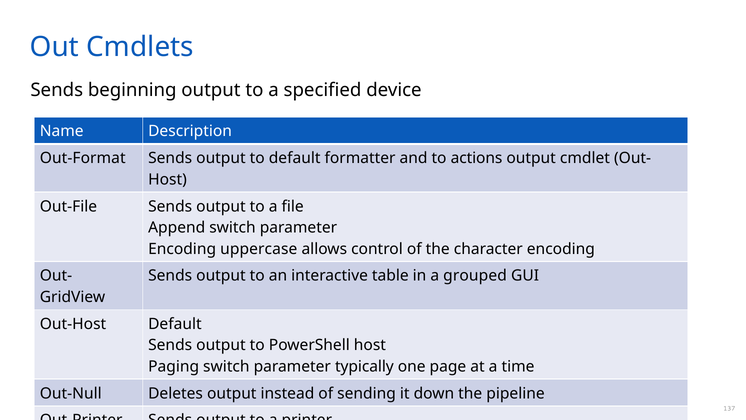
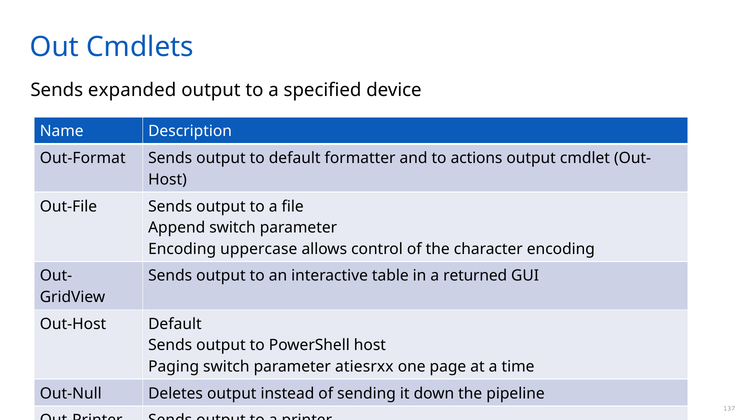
beginning: beginning -> expanded
grouped: grouped -> returned
typically: typically -> atiesrxx
